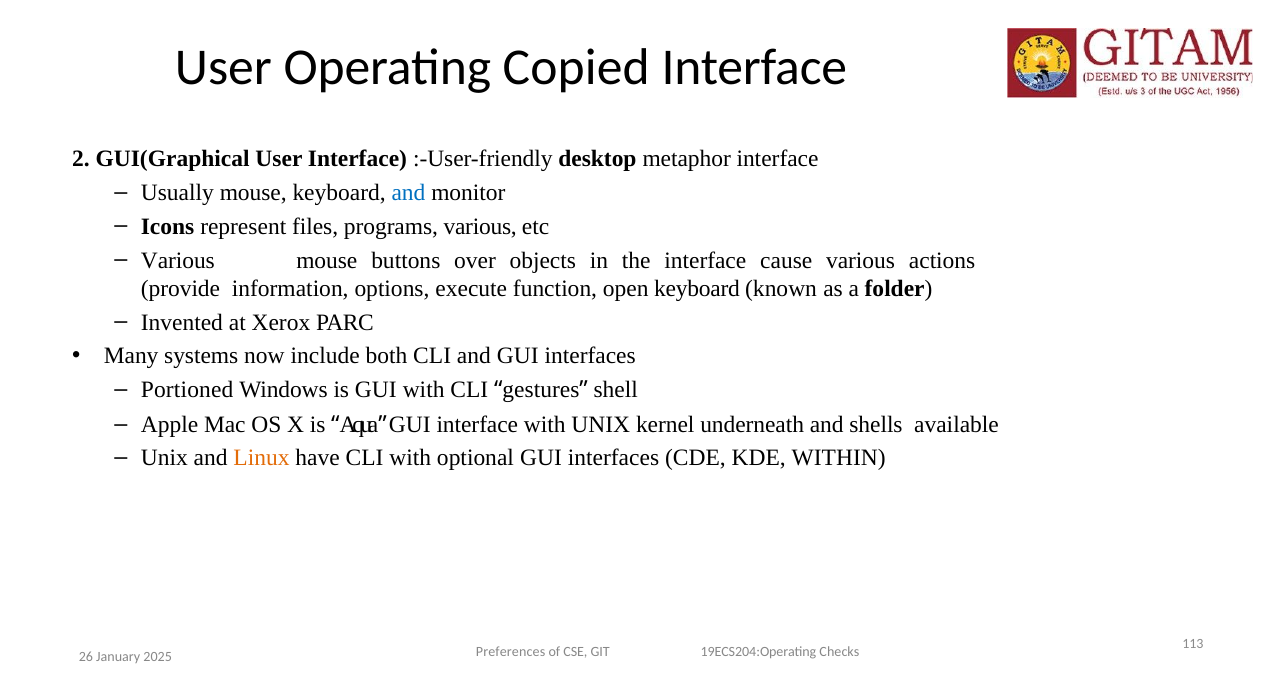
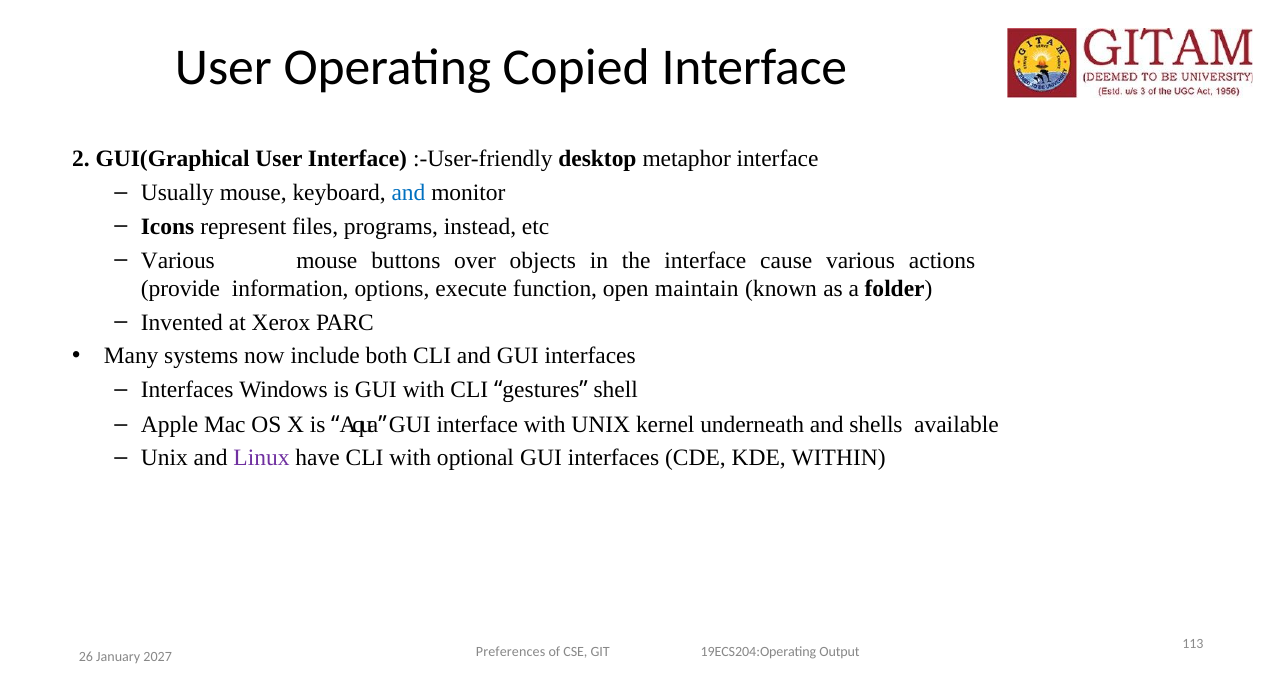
programs various: various -> instead
open keyboard: keyboard -> maintain
Portioned at (187, 390): Portioned -> Interfaces
Linux colour: orange -> purple
Checks: Checks -> Output
2025: 2025 -> 2027
